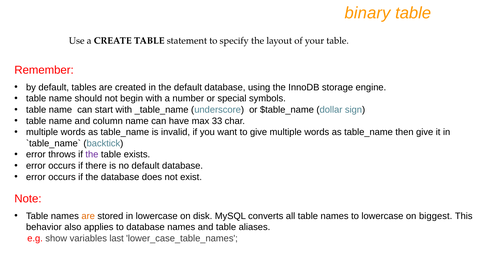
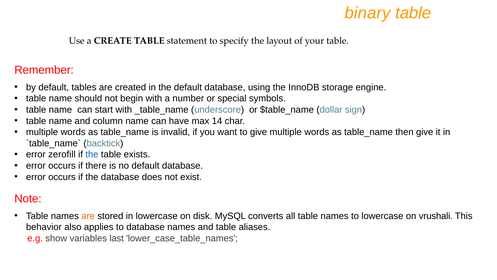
33: 33 -> 14
throws: throws -> zerofill
the at (92, 154) colour: purple -> blue
biggest: biggest -> vrushali
